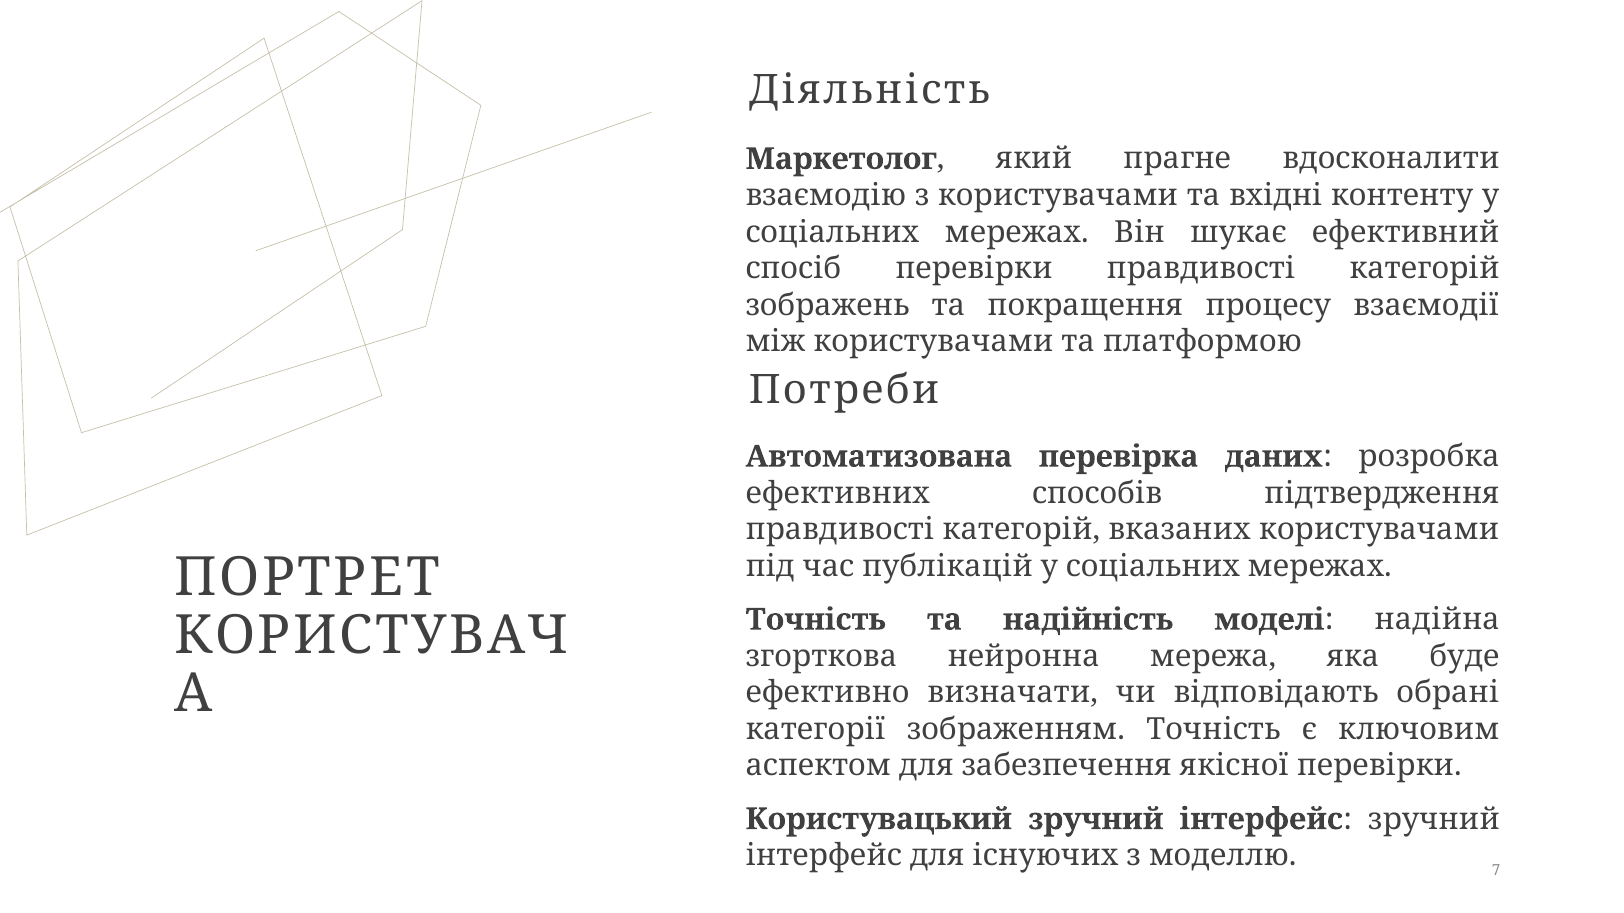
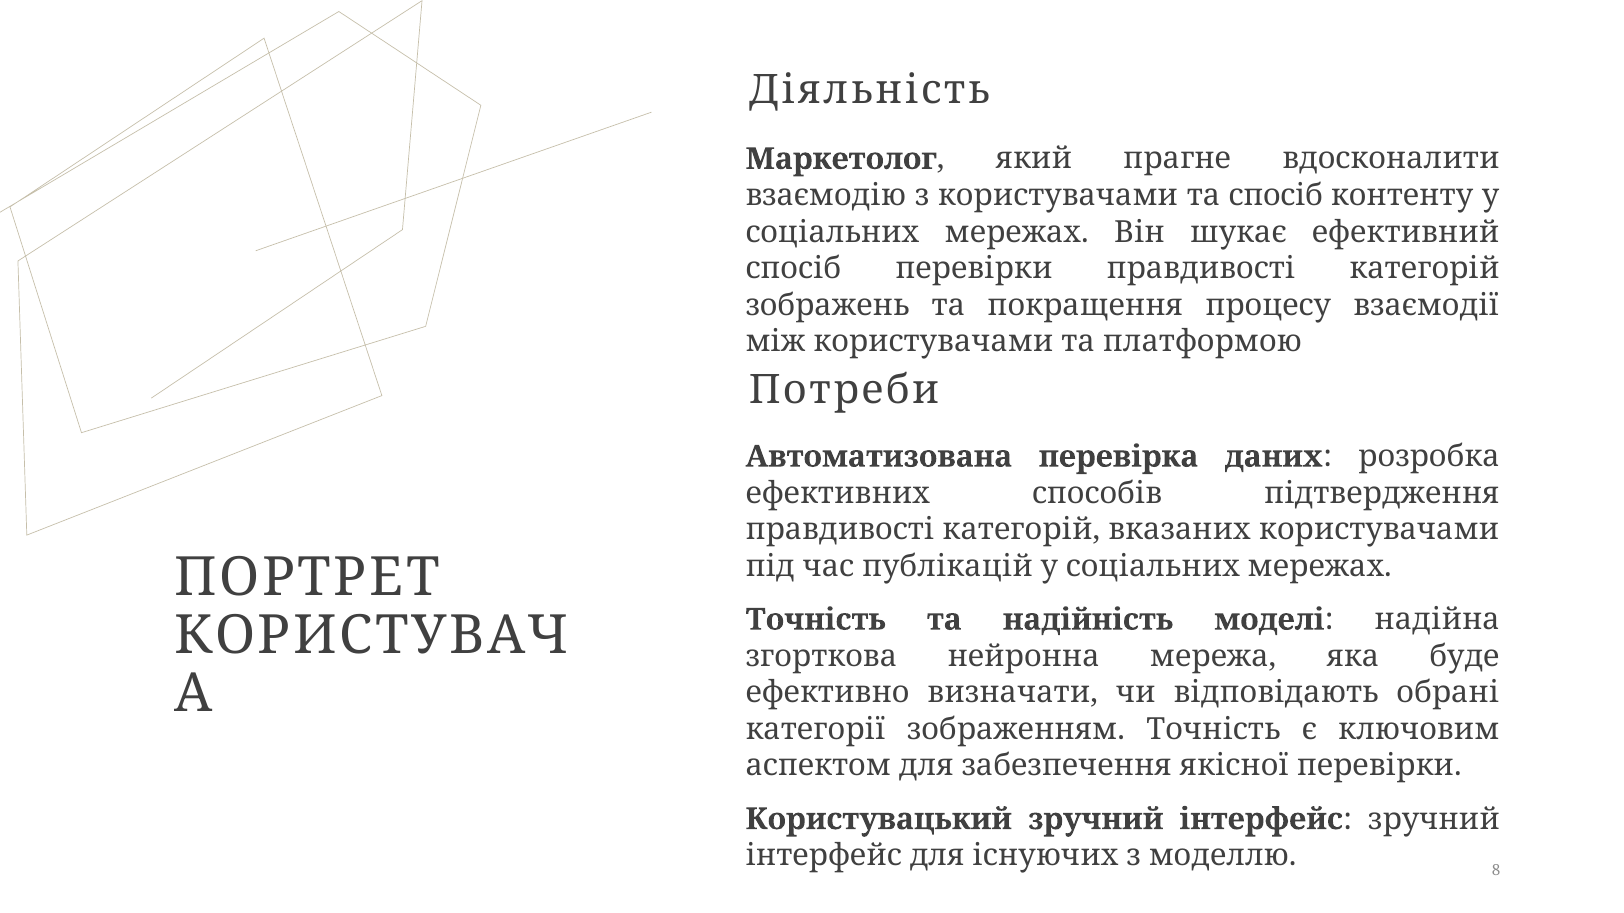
та вхідні: вхідні -> спосіб
7: 7 -> 8
